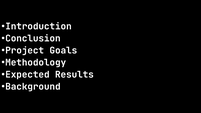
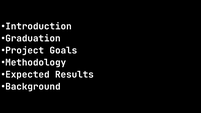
Conclusion: Conclusion -> Graduation
